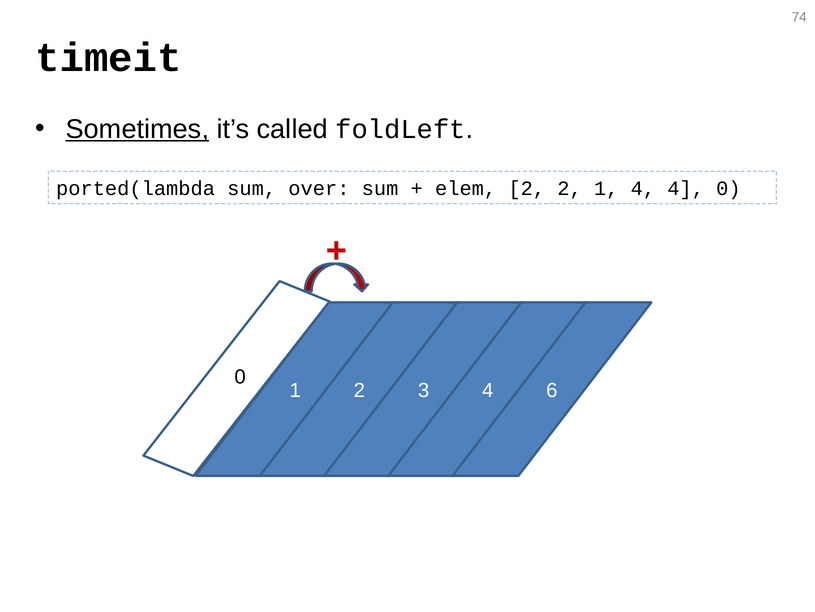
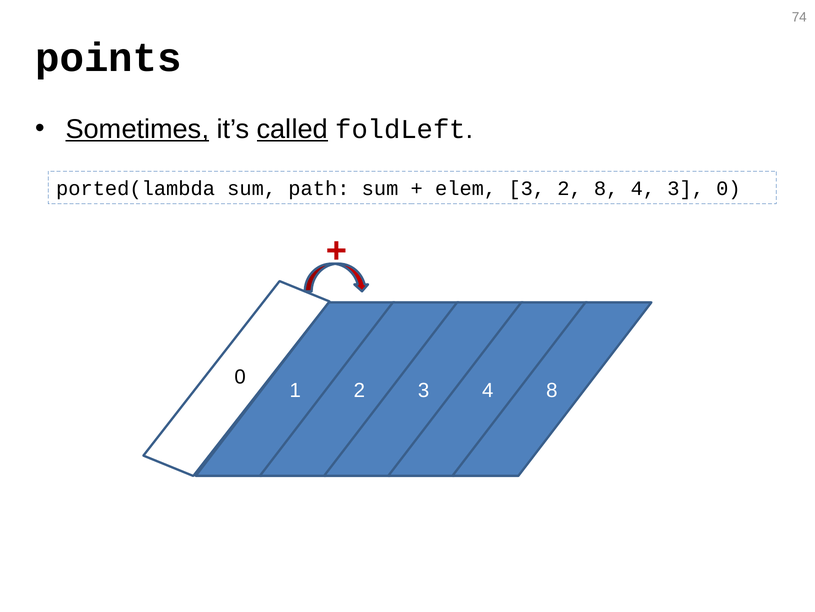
timeit: timeit -> points
called underline: none -> present
over: over -> path
elem 2: 2 -> 3
2 1: 1 -> 8
4 4: 4 -> 3
6 at (552, 390): 6 -> 8
